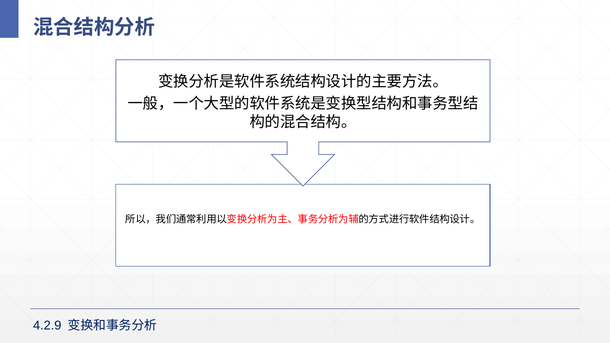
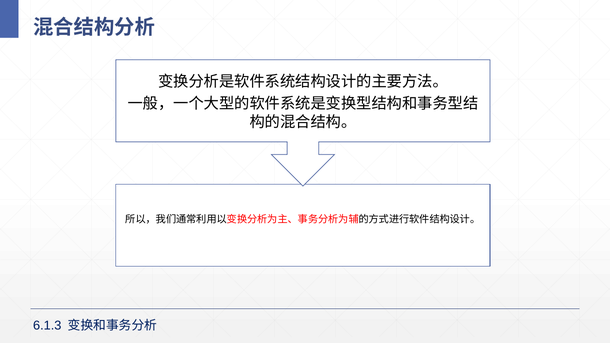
4.2.9: 4.2.9 -> 6.1.3
